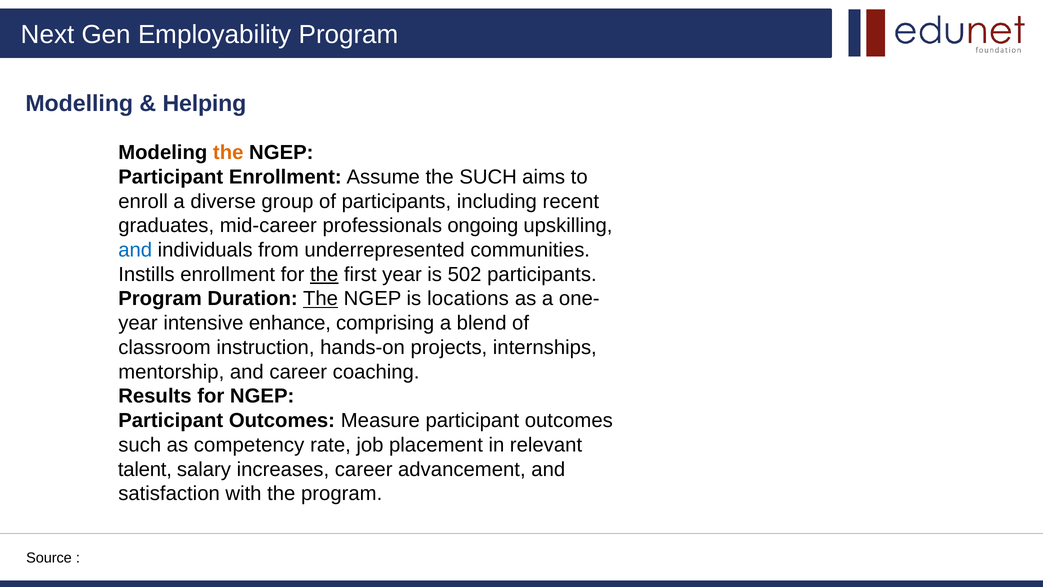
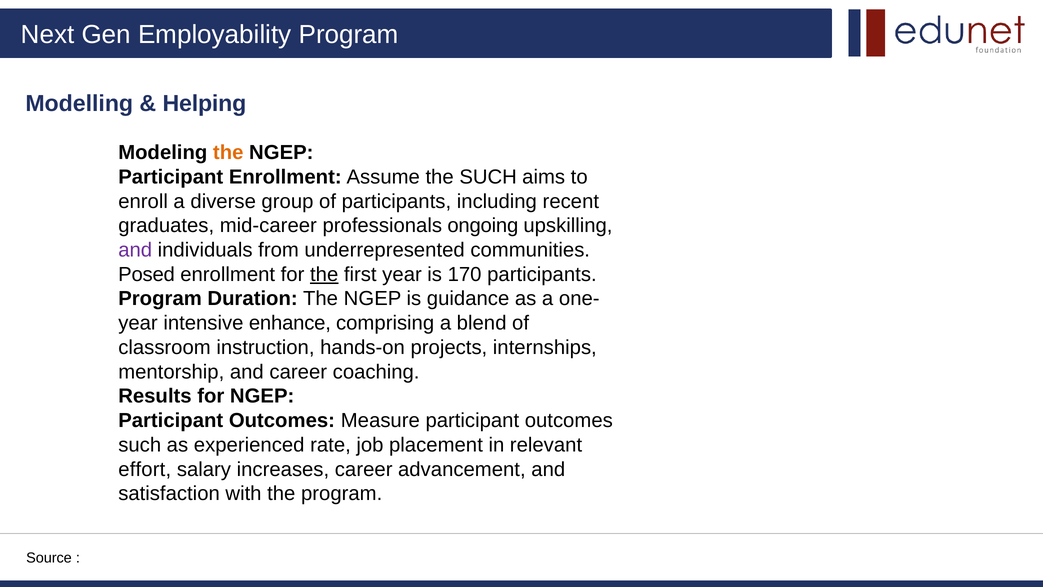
and at (135, 250) colour: blue -> purple
Instills: Instills -> Posed
502: 502 -> 170
The at (321, 299) underline: present -> none
locations: locations -> guidance
competency: competency -> experienced
talent: talent -> effort
